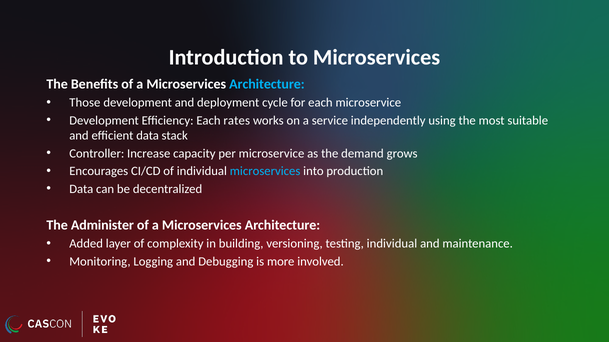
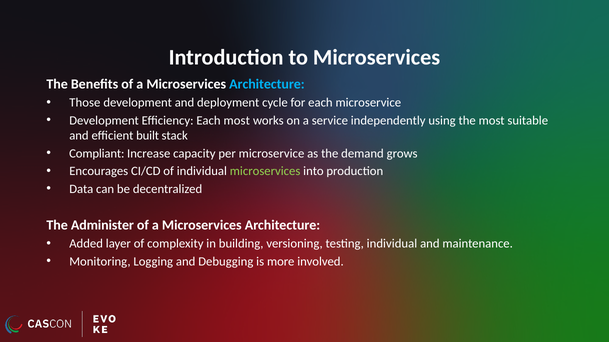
Each rates: rates -> most
efficient data: data -> built
Controller: Controller -> Compliant
microservices at (265, 171) colour: light blue -> light green
